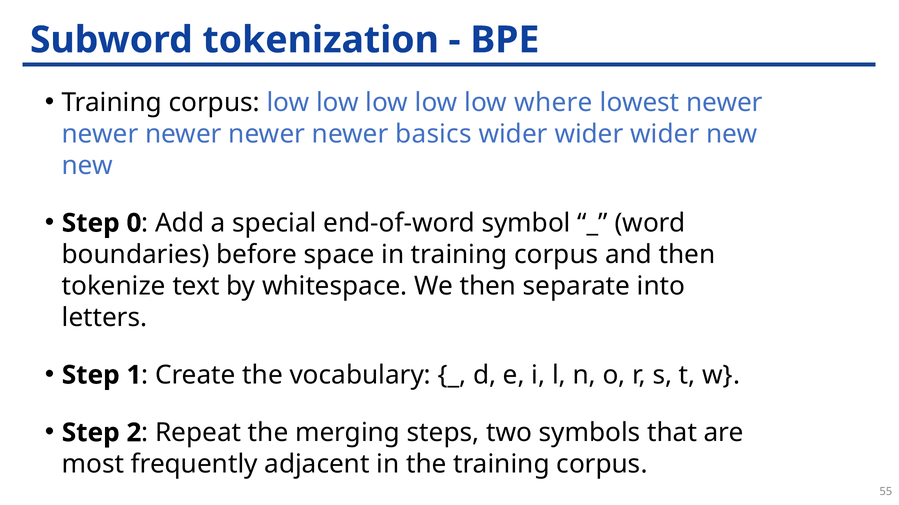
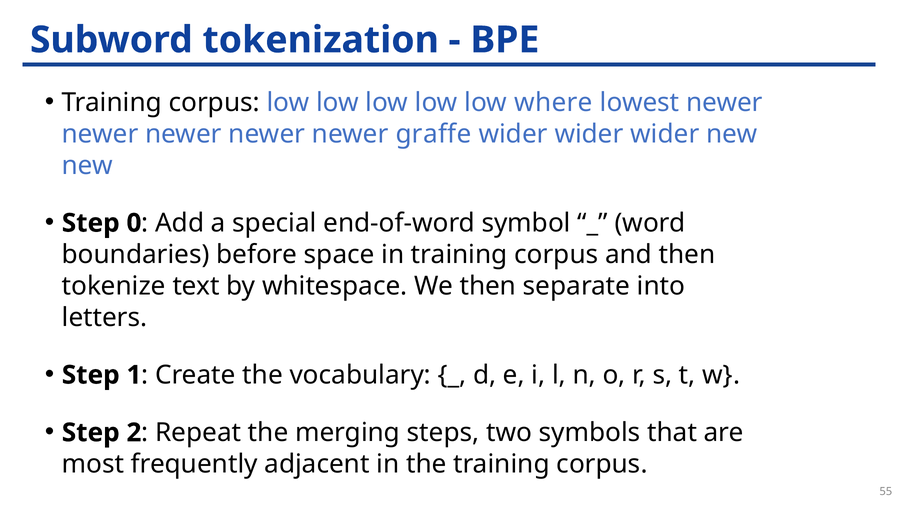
basics: basics -> graffe
